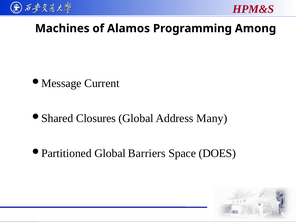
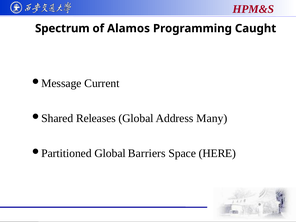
Machines: Machines -> Spectrum
Among: Among -> Caught
Closures: Closures -> Releases
DOES: DOES -> HERE
